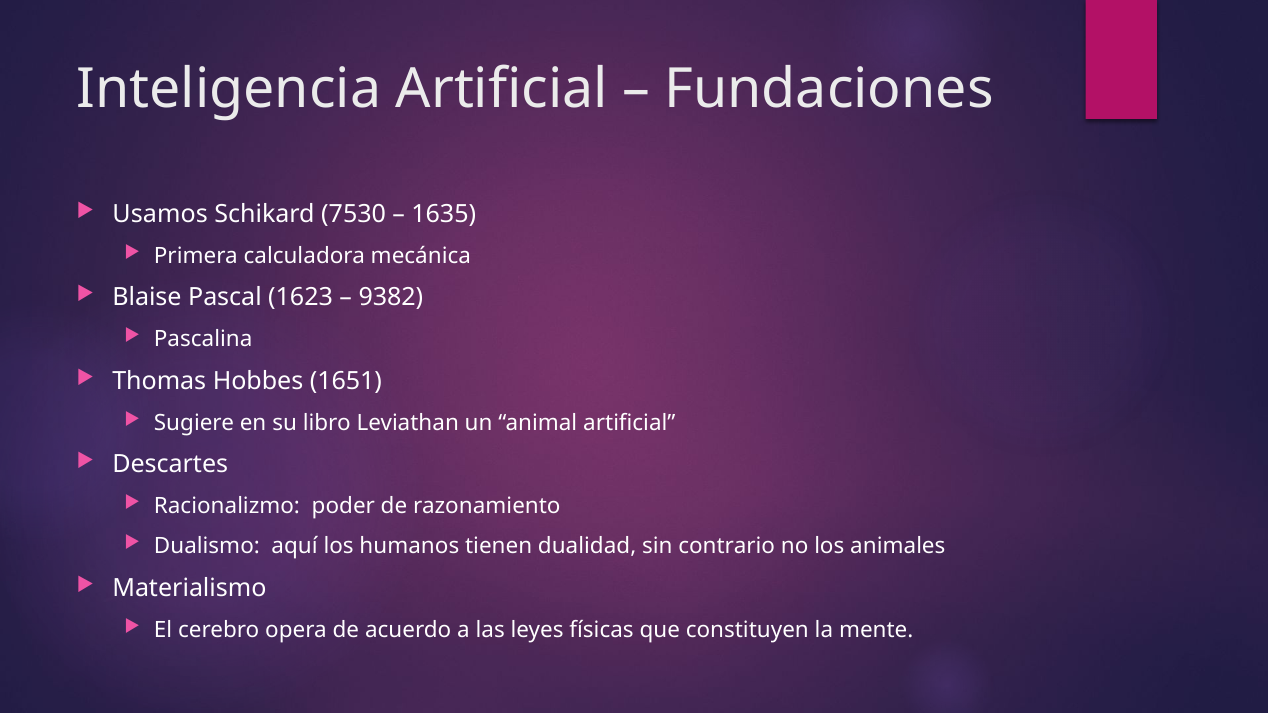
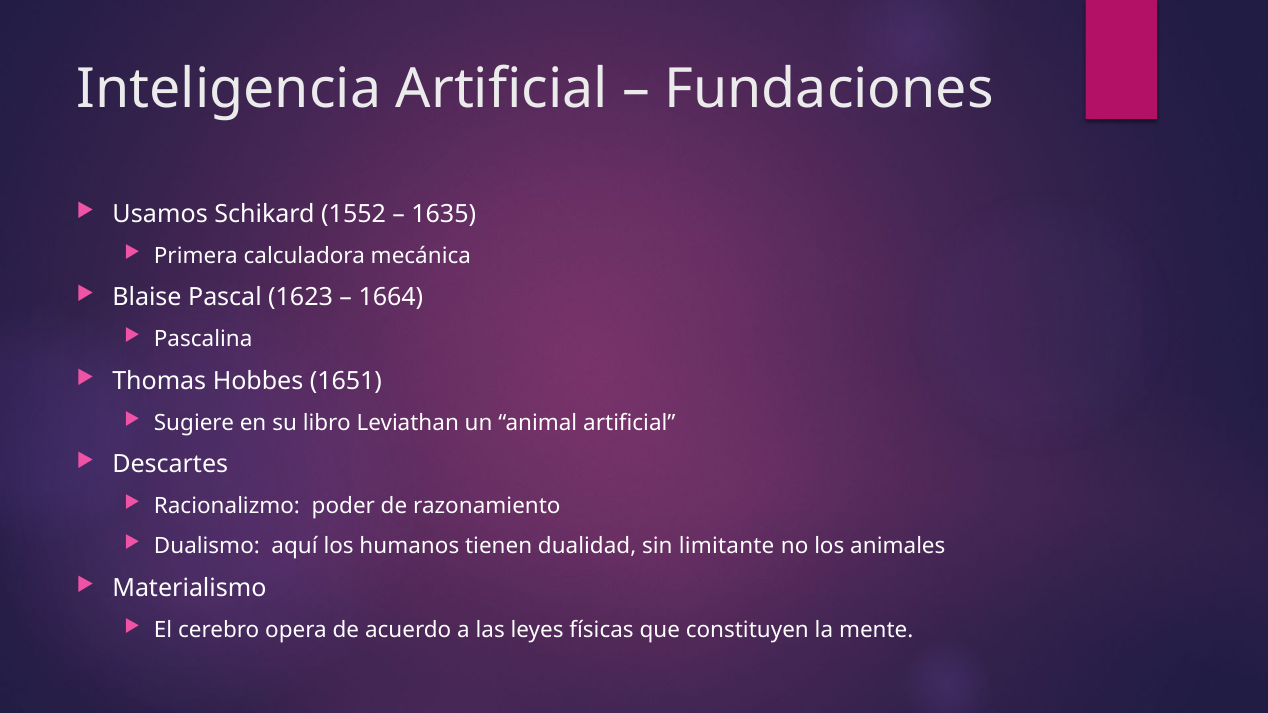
7530: 7530 -> 1552
9382: 9382 -> 1664
contrario: contrario -> limitante
